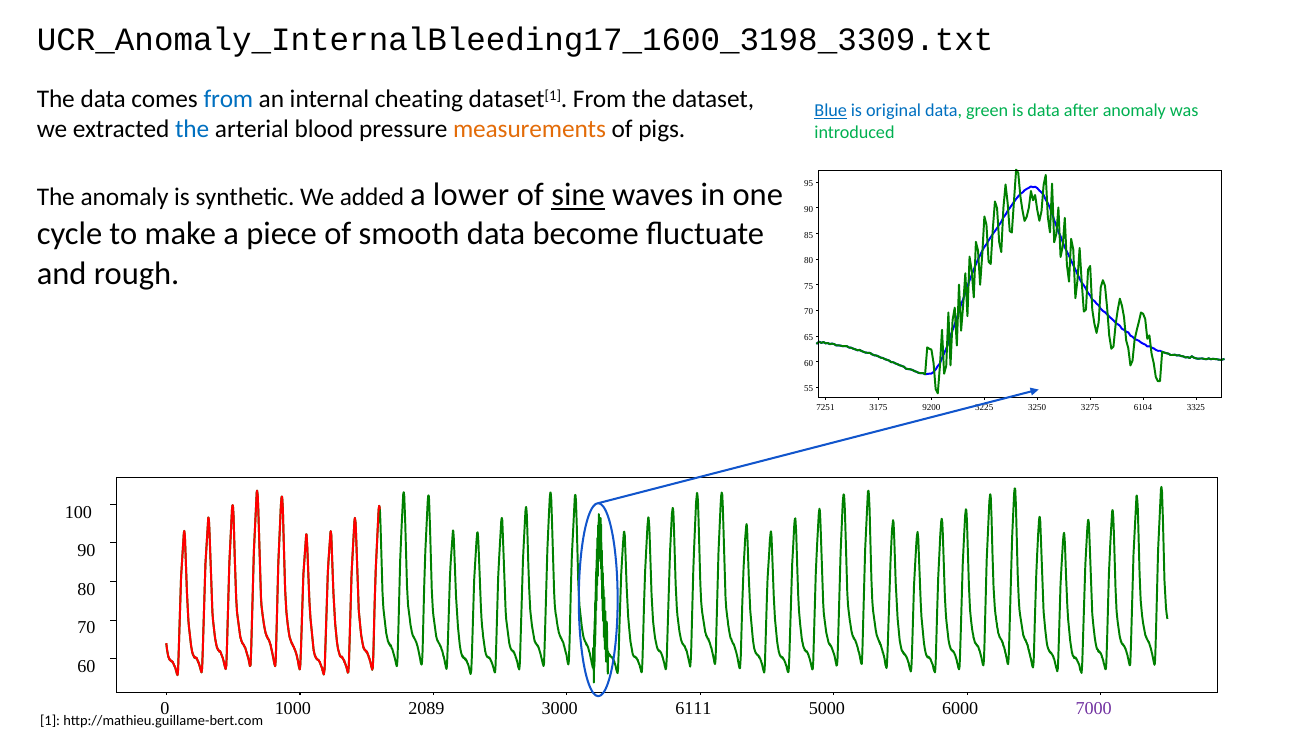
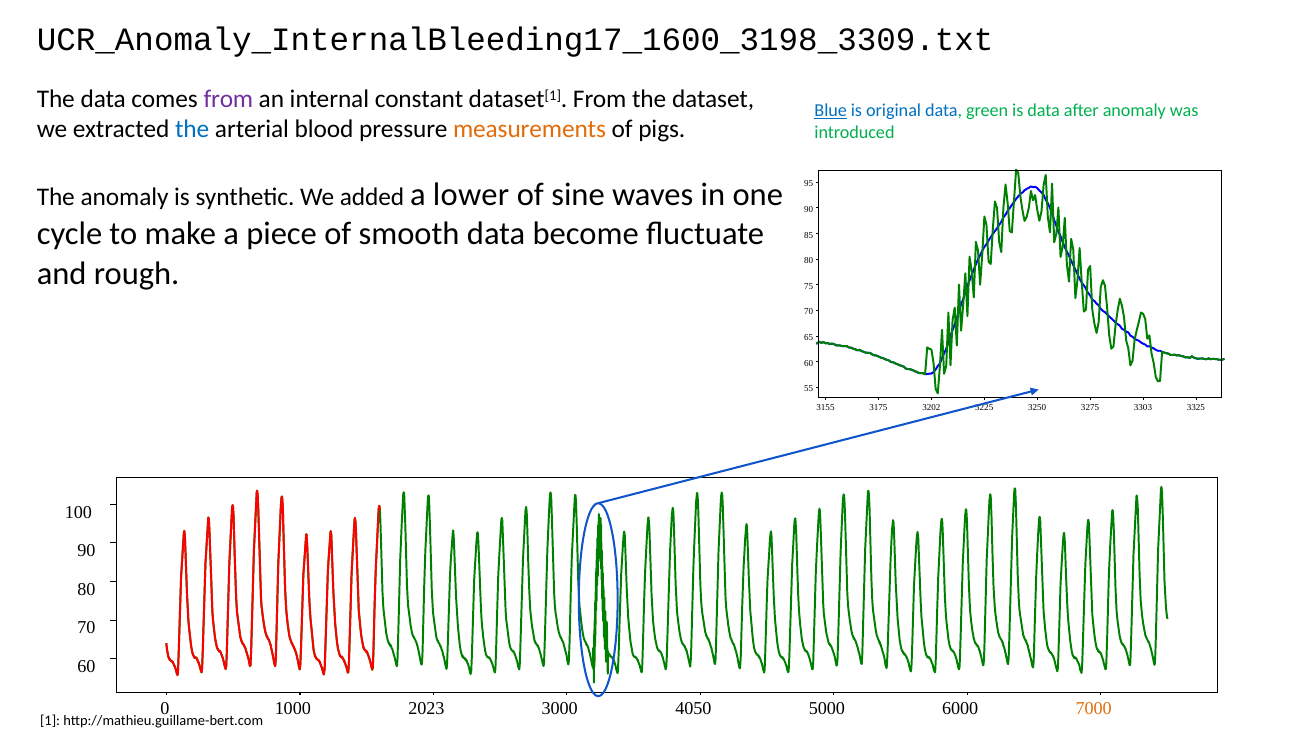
from at (228, 99) colour: blue -> purple
cheating: cheating -> constant
sine underline: present -> none
7251: 7251 -> 3155
9200: 9200 -> 3202
6104: 6104 -> 3303
2089: 2089 -> 2023
6111: 6111 -> 4050
7000 colour: purple -> orange
